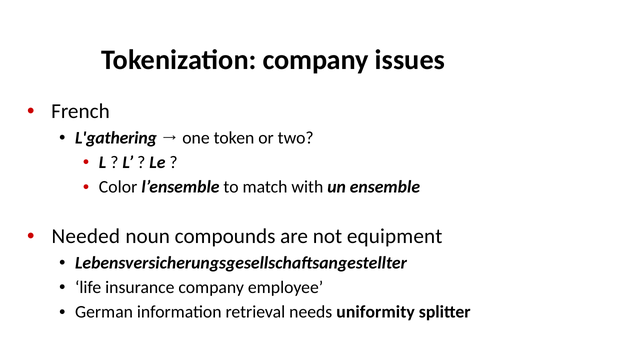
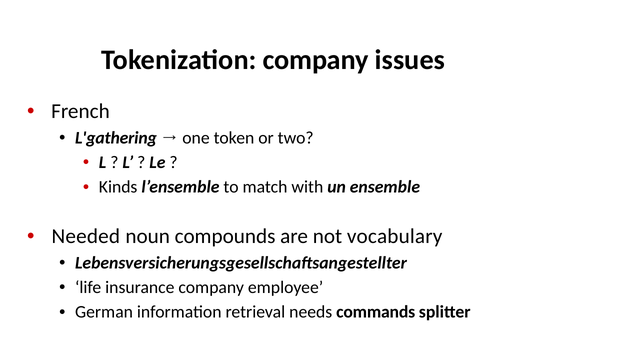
Color: Color -> Kinds
equipment: equipment -> vocabulary
uniformity: uniformity -> commands
